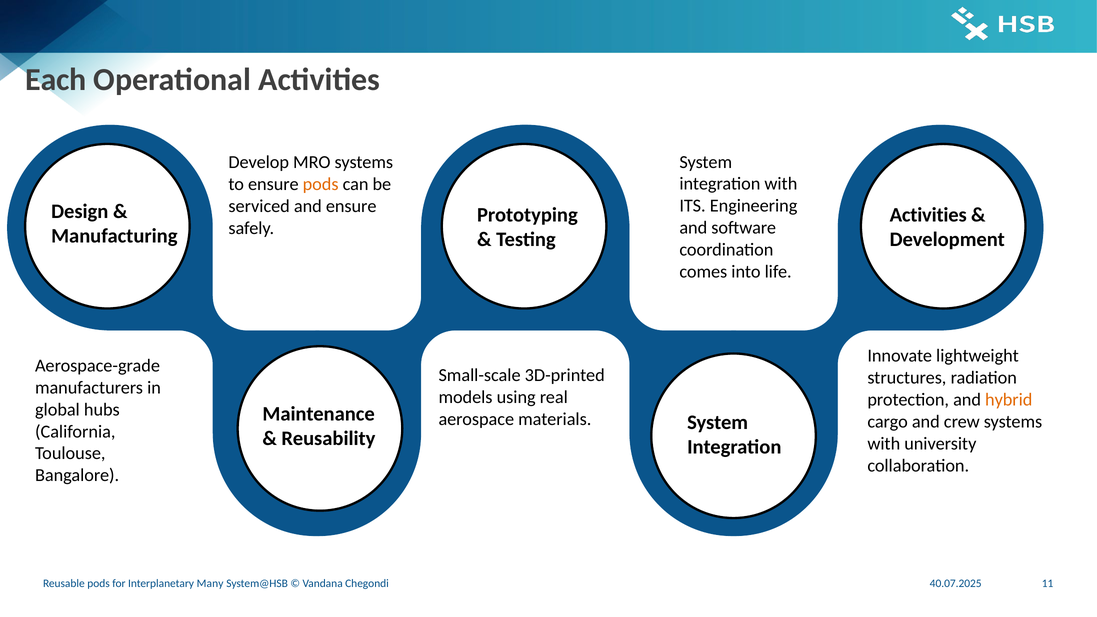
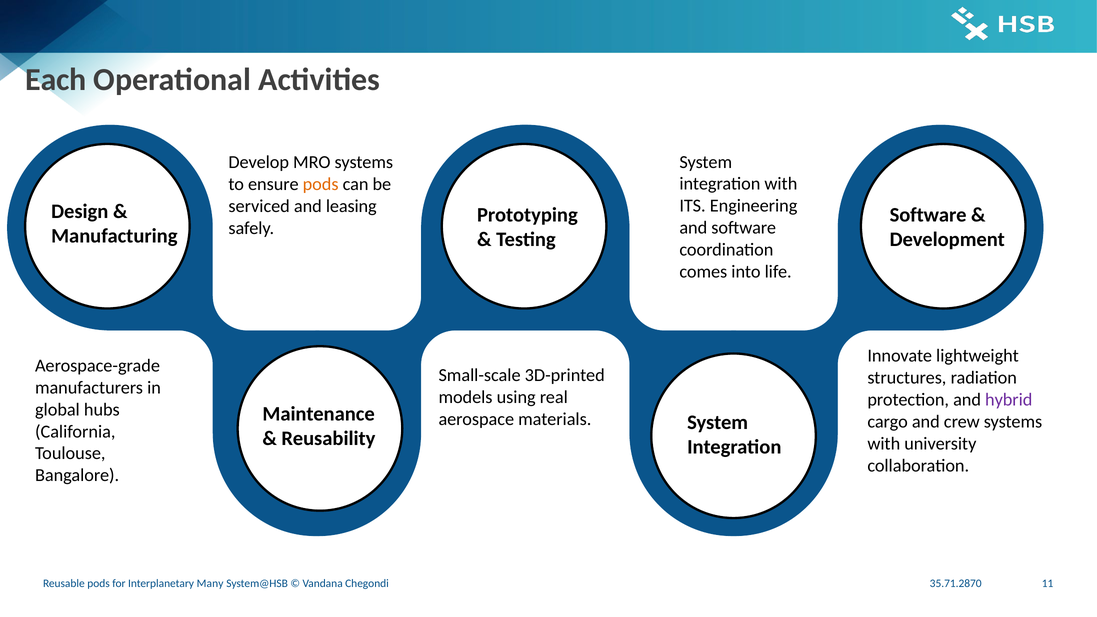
and ensure: ensure -> leasing
Activities at (928, 215): Activities -> Software
hybrid colour: orange -> purple
40.07.2025: 40.07.2025 -> 35.71.2870
